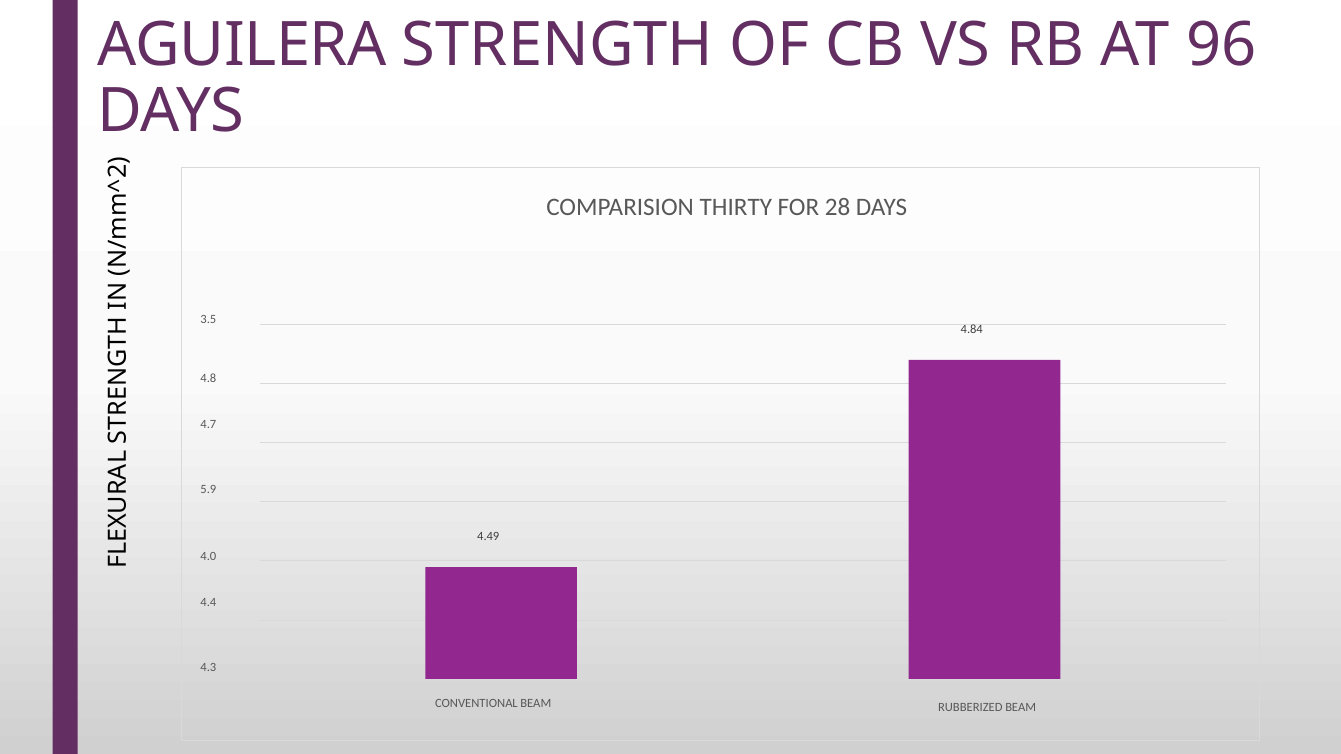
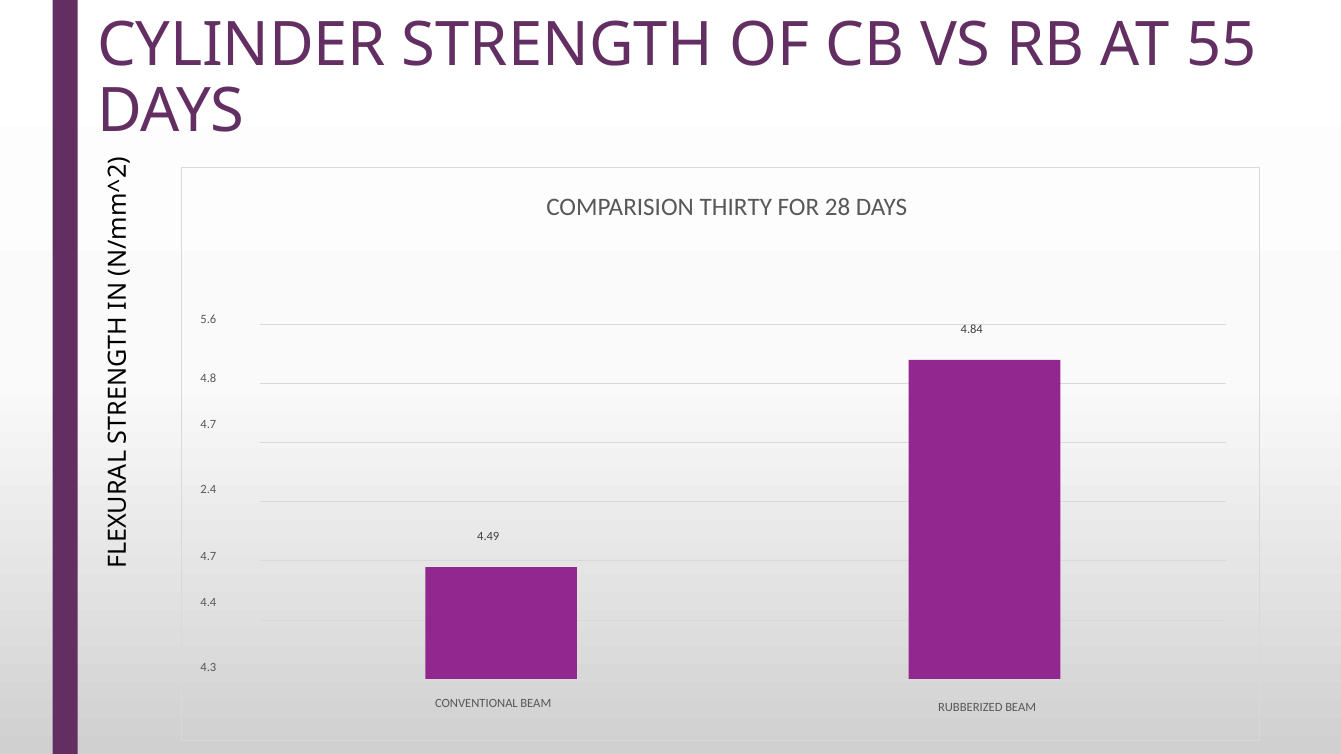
AGUILERA: AGUILERA -> CYLINDER
96: 96 -> 55
3.5: 3.5 -> 5.6
5.9: 5.9 -> 2.4
4.0 at (208, 556): 4.0 -> 4.7
